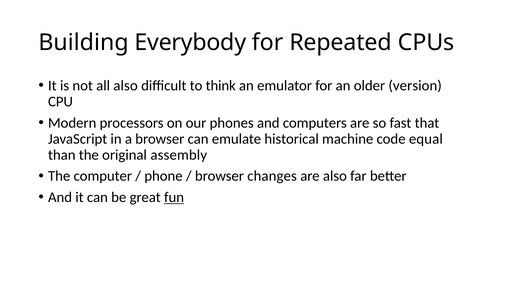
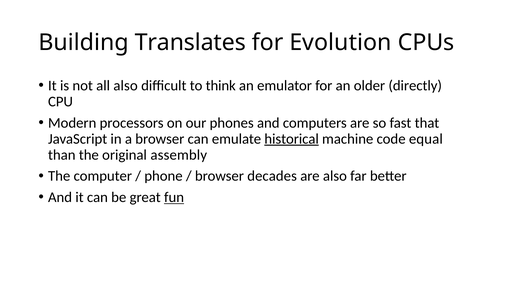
Everybody: Everybody -> Translates
Repeated: Repeated -> Evolution
version: version -> directly
historical underline: none -> present
changes: changes -> decades
